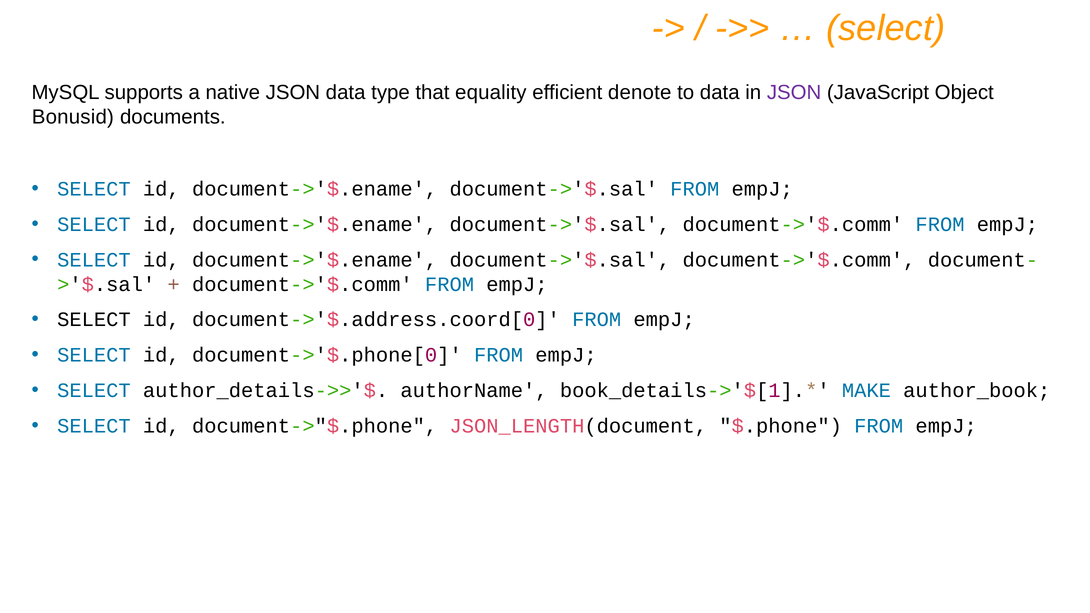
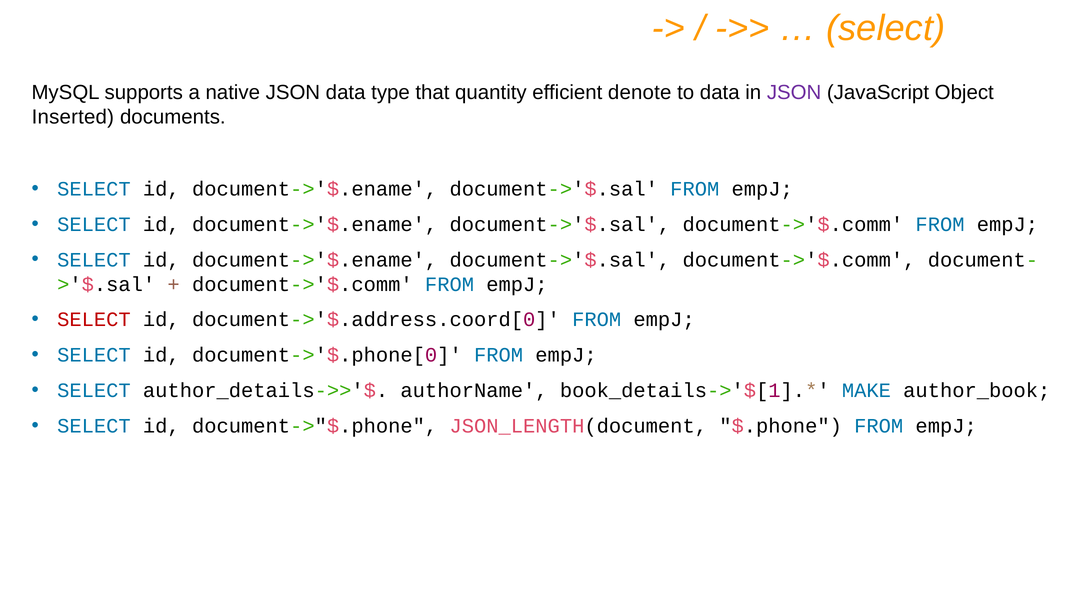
equality: equality -> quantity
Bonusid: Bonusid -> Inserted
SELECT at (94, 320) colour: black -> red
